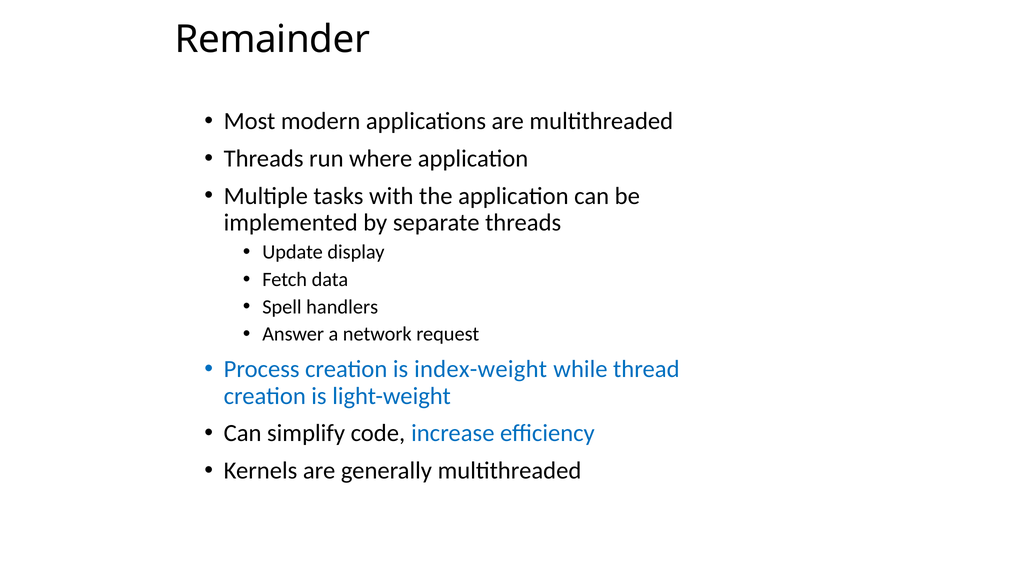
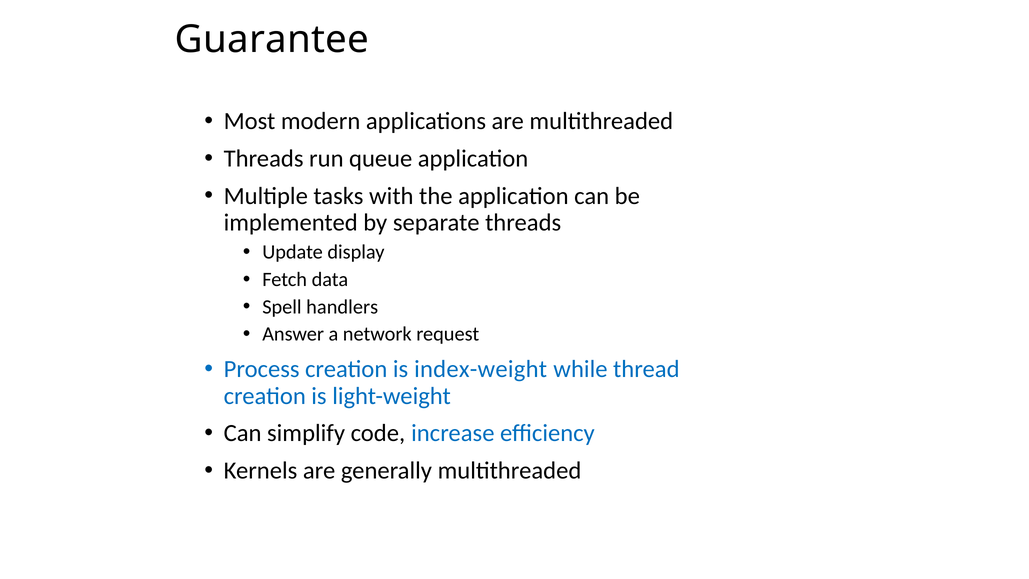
Remainder: Remainder -> Guarantee
where: where -> queue
